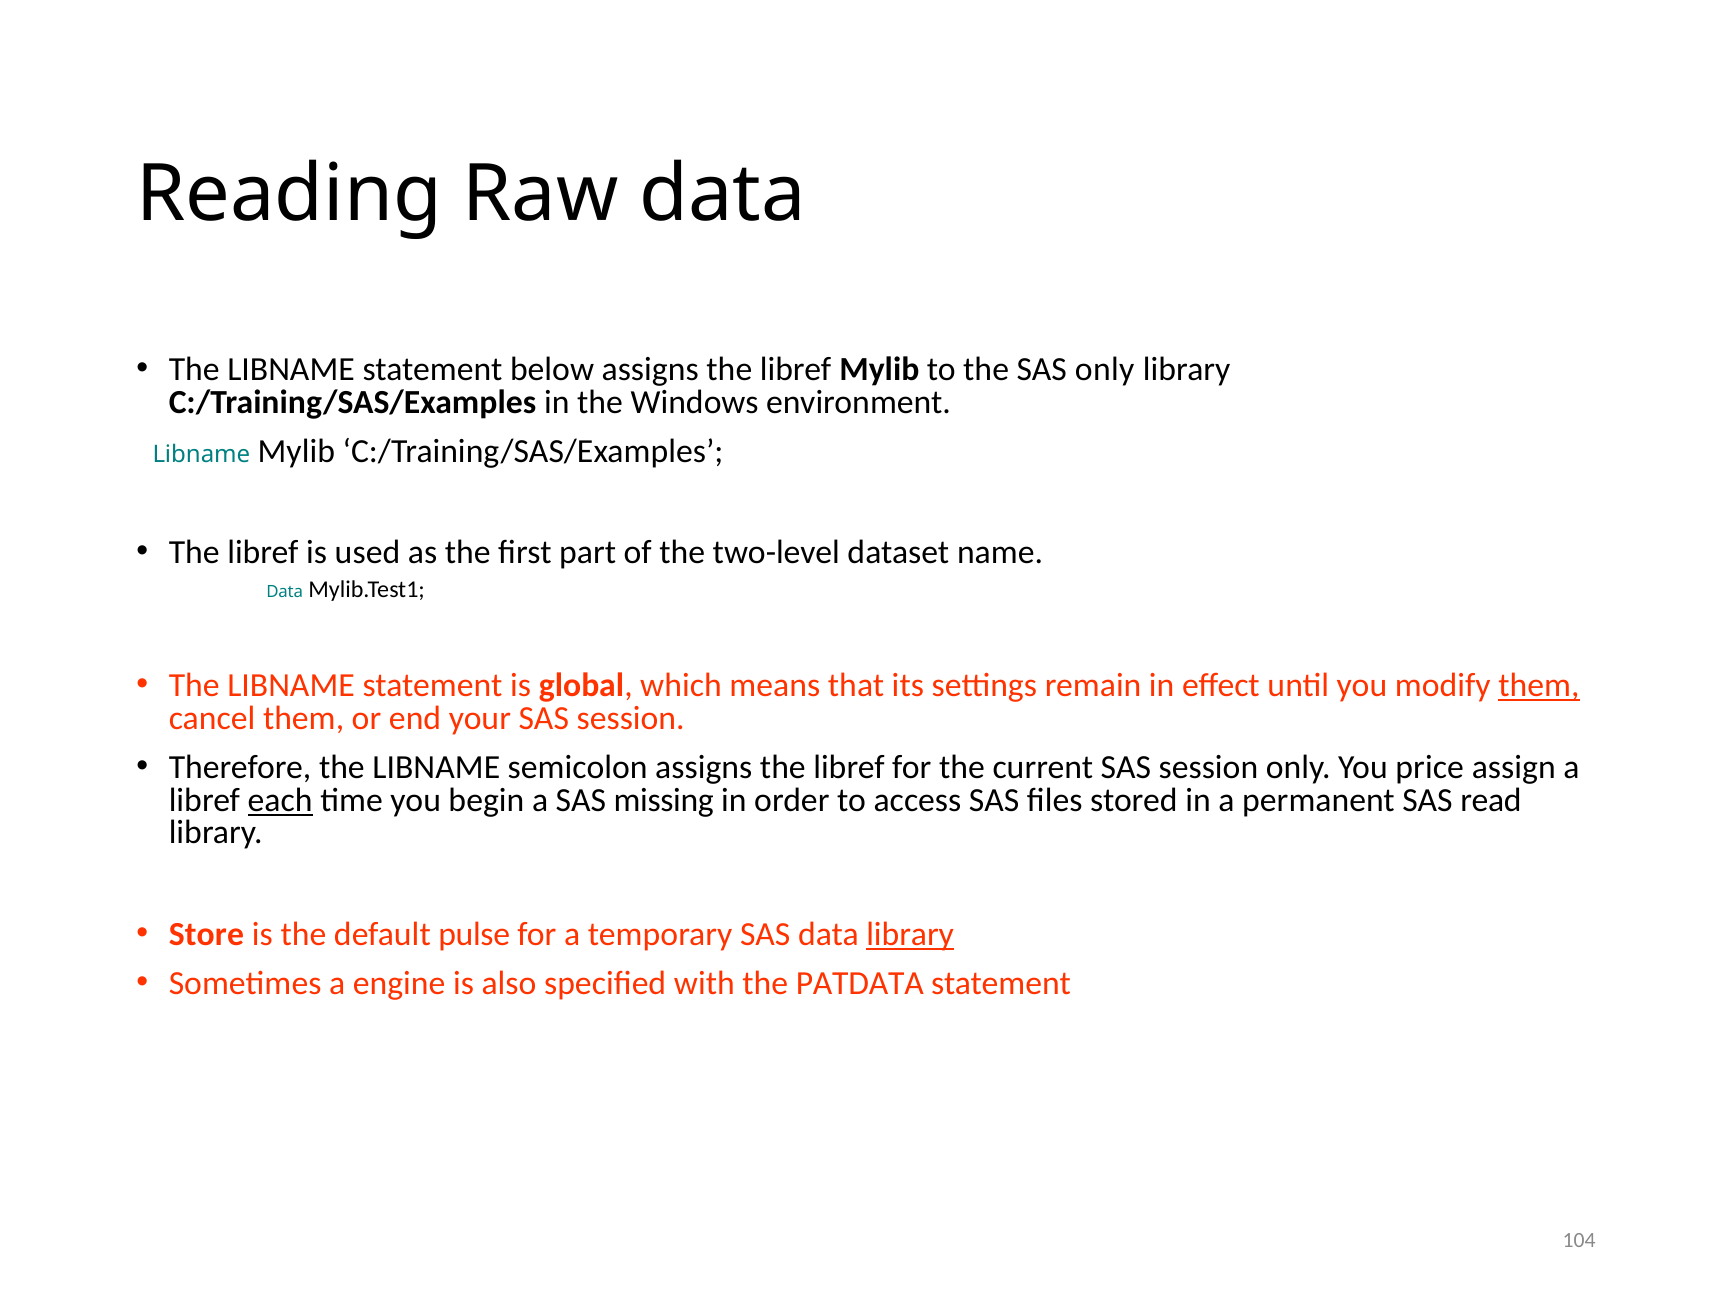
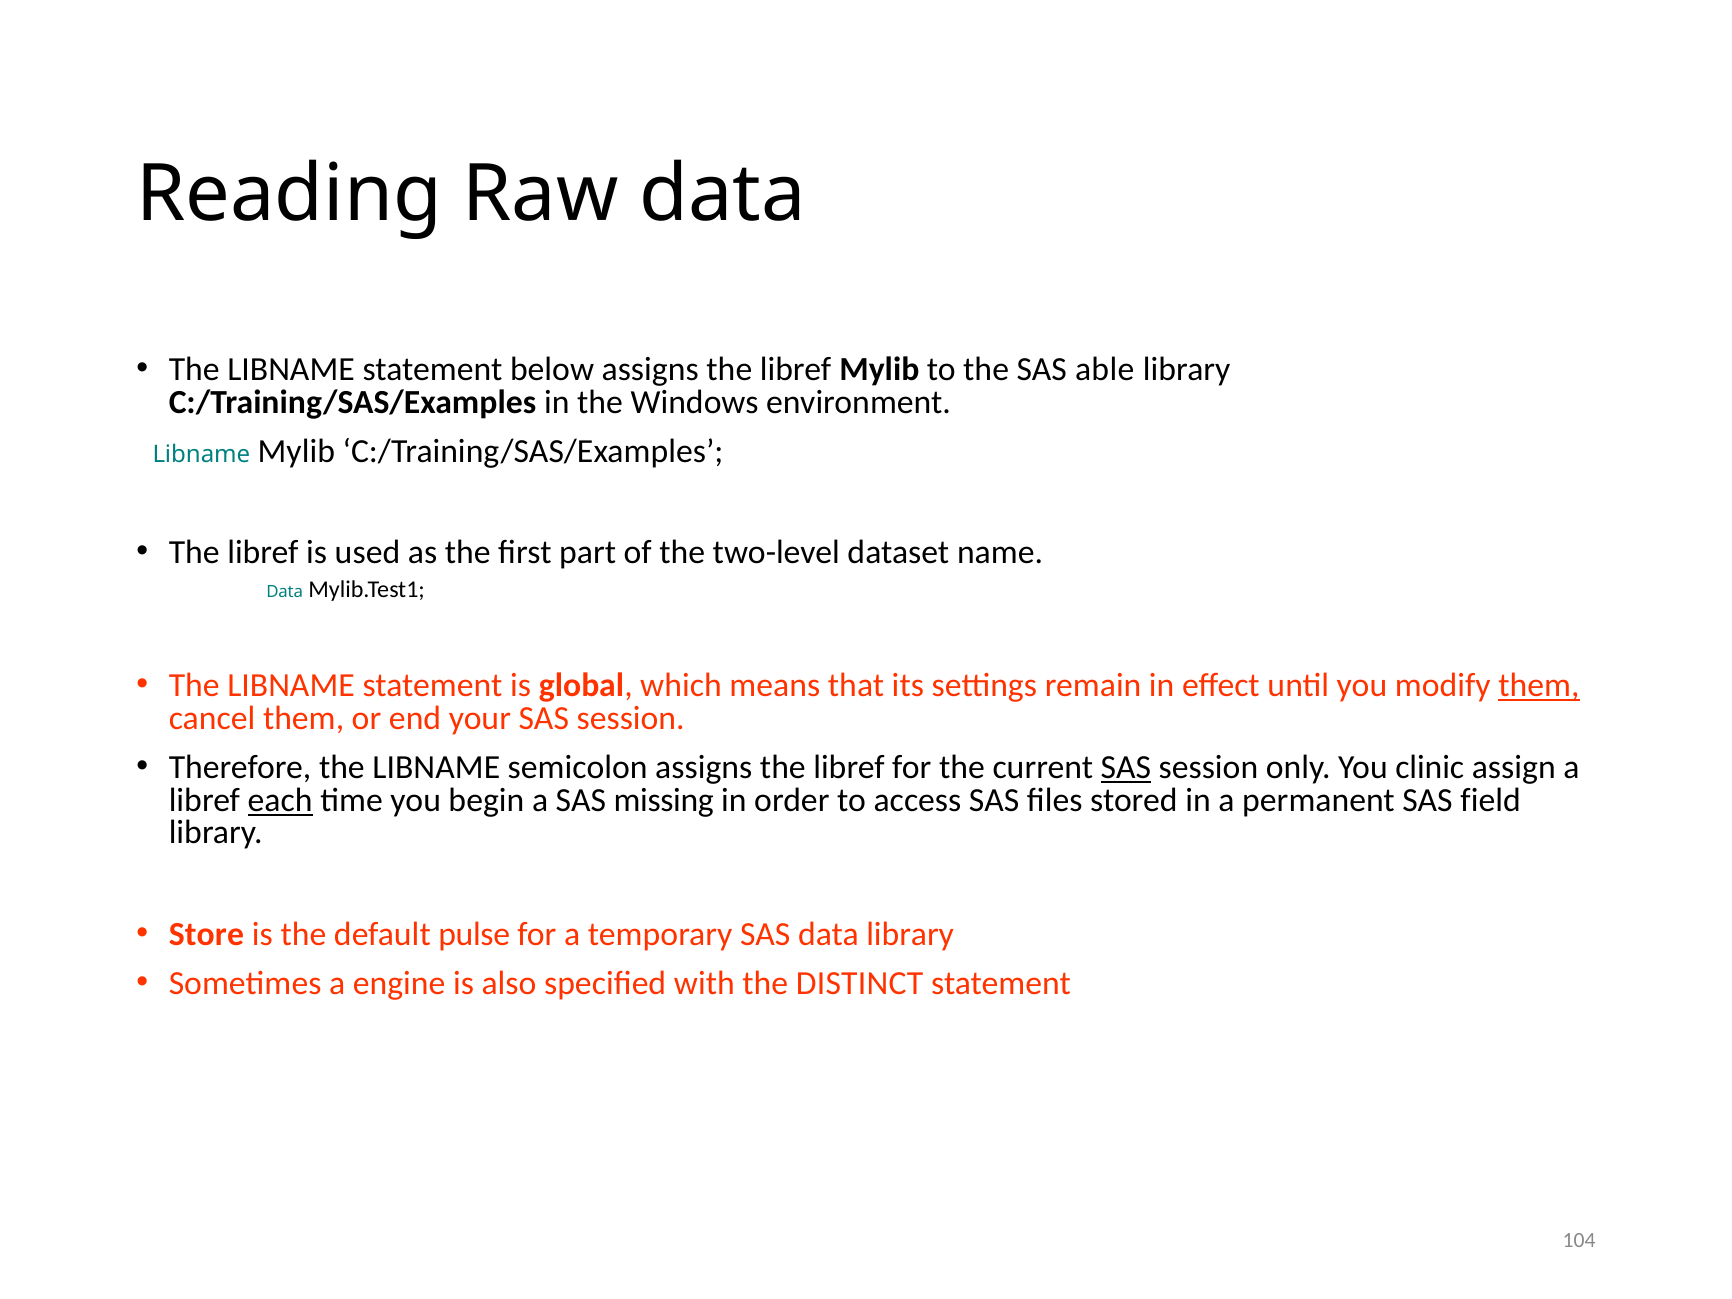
SAS only: only -> able
SAS at (1126, 767) underline: none -> present
price: price -> clinic
read: read -> field
library at (910, 934) underline: present -> none
PATDATA: PATDATA -> DISTINCT
